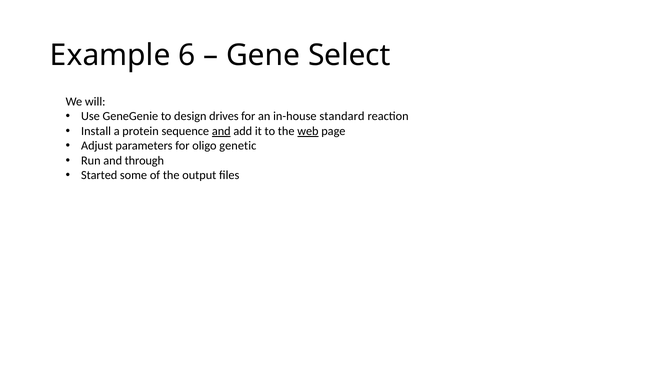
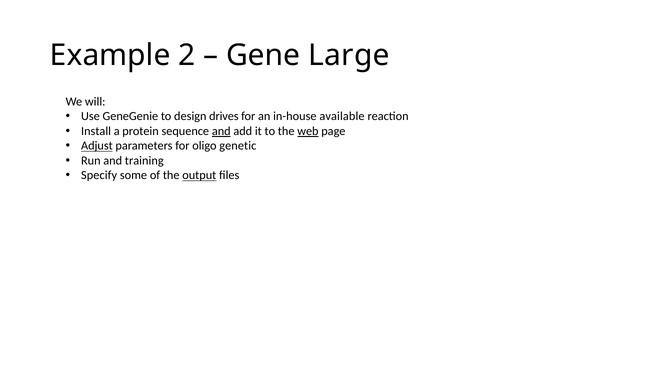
6: 6 -> 2
Select: Select -> Large
standard: standard -> available
Adjust underline: none -> present
through: through -> training
Started: Started -> Specify
output underline: none -> present
